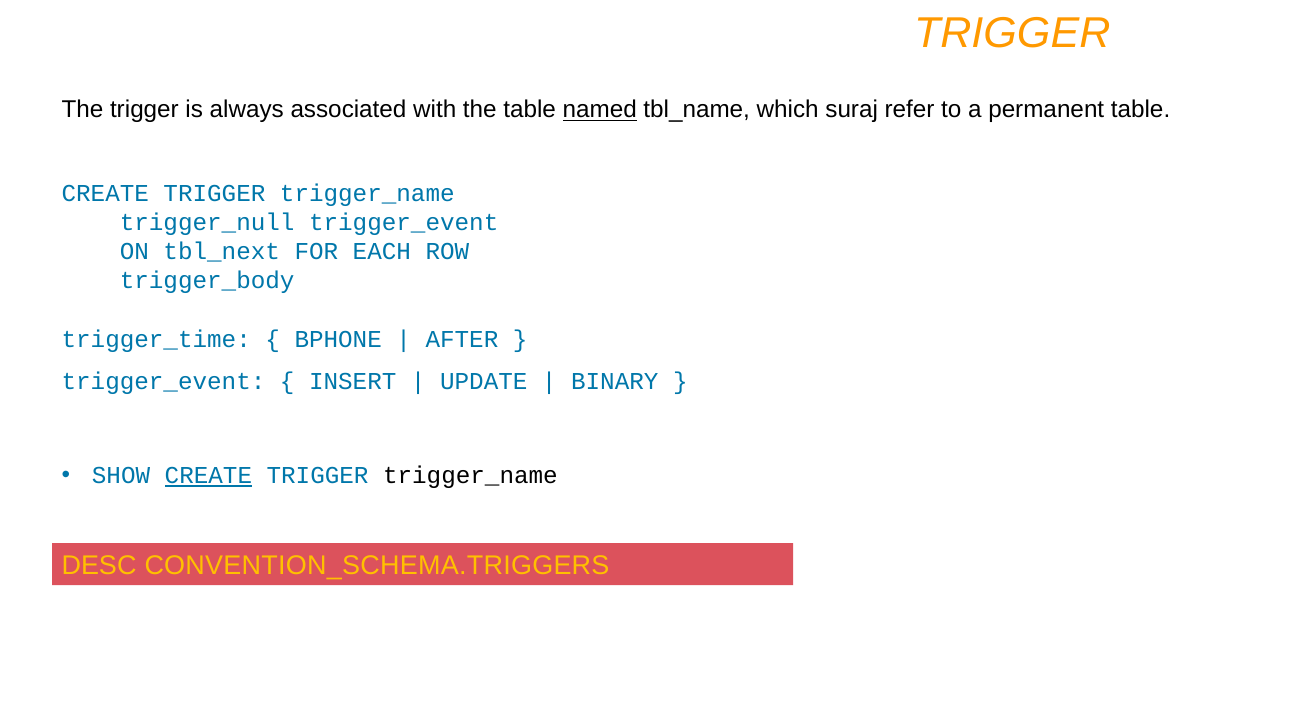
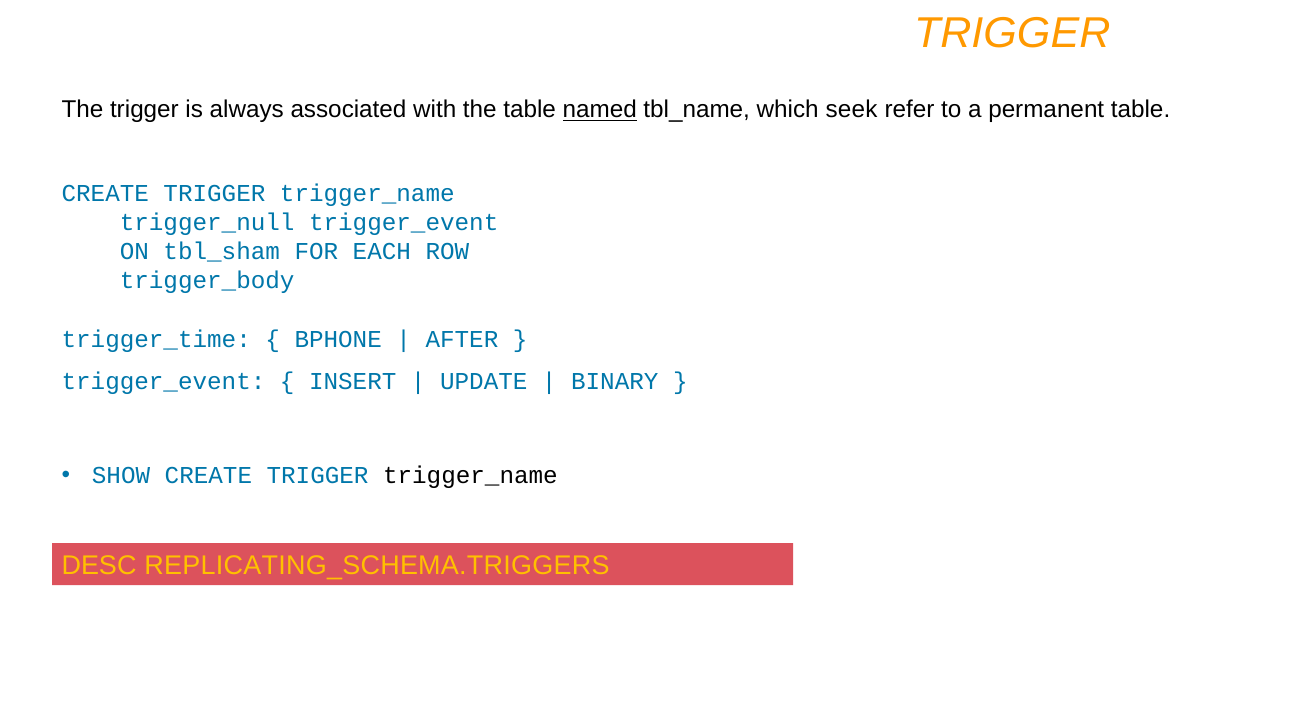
suraj: suraj -> seek
tbl_next: tbl_next -> tbl_sham
CREATE at (208, 476) underline: present -> none
CONVENTION_SCHEMA.TRIGGERS: CONVENTION_SCHEMA.TRIGGERS -> REPLICATING_SCHEMA.TRIGGERS
